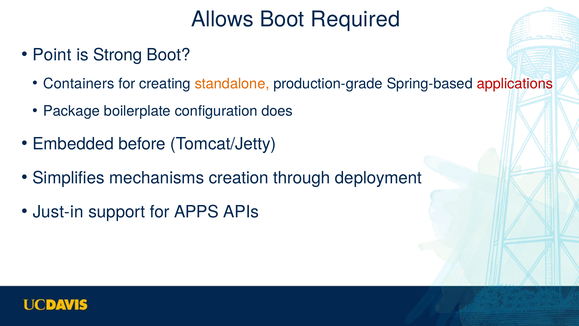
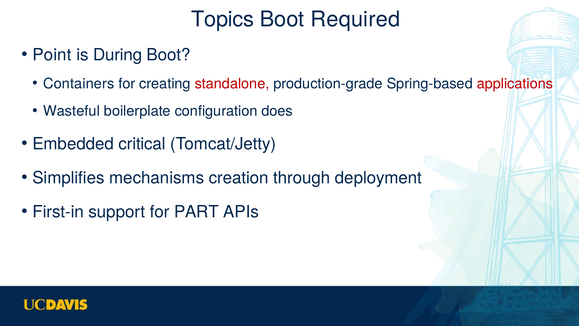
Allows: Allows -> Topics
Strong: Strong -> During
standalone colour: orange -> red
Package: Package -> Wasteful
before: before -> critical
Just-in: Just-in -> First-in
APPS: APPS -> PART
